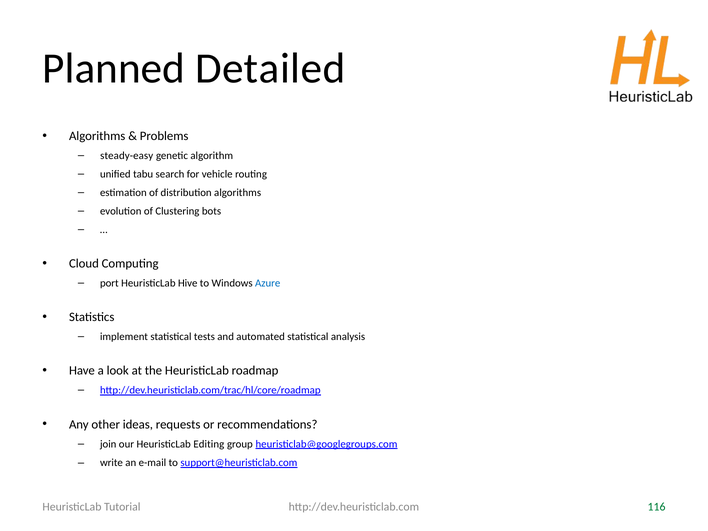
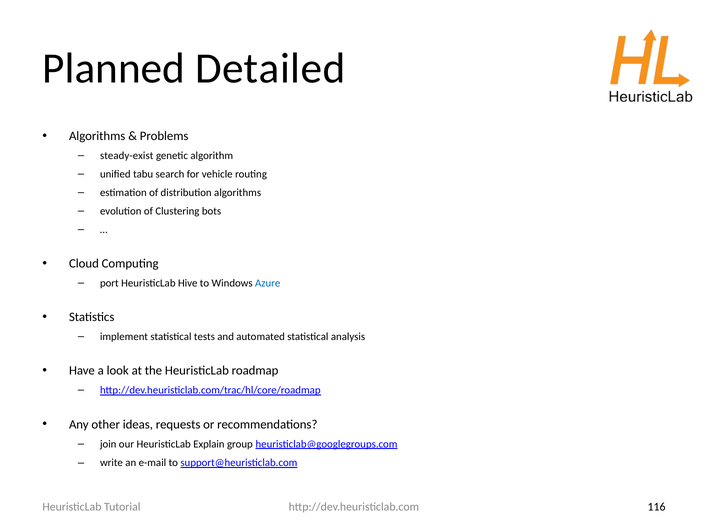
steady-easy: steady-easy -> steady-exist
Editing: Editing -> Explain
116 colour: green -> black
